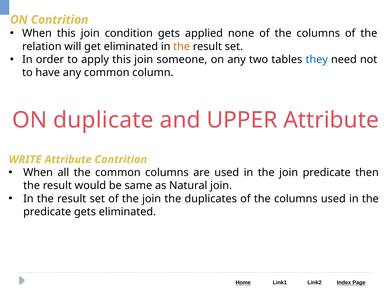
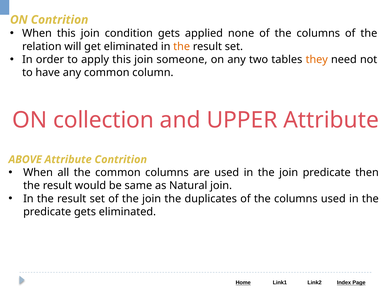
they colour: blue -> orange
duplicate: duplicate -> collection
WRITE: WRITE -> ABOVE
